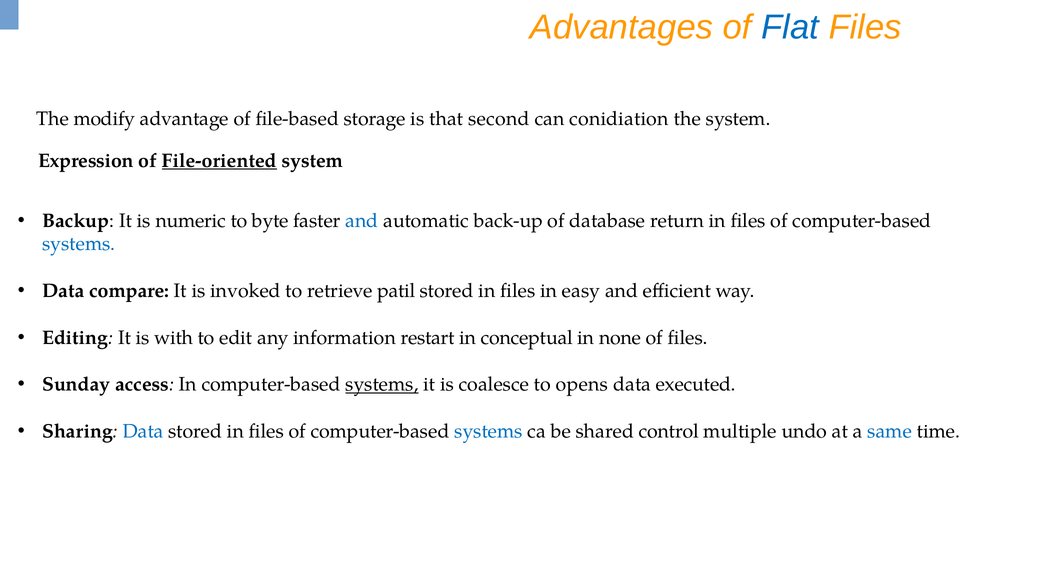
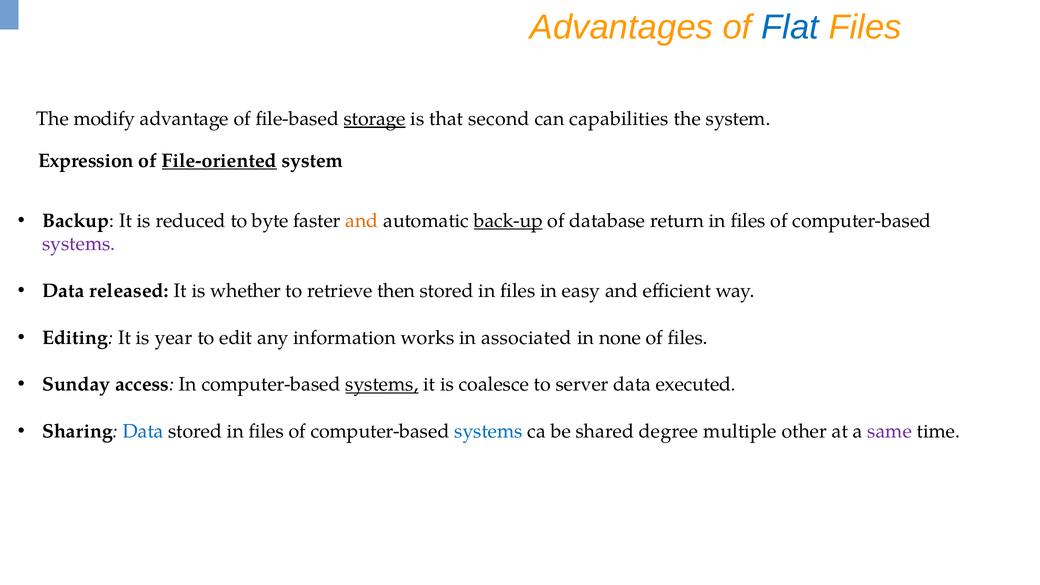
storage underline: none -> present
conidiation: conidiation -> capabilities
numeric: numeric -> reduced
and at (362, 221) colour: blue -> orange
back-up underline: none -> present
systems at (79, 244) colour: blue -> purple
compare: compare -> released
invoked: invoked -> whether
patil: patil -> then
with: with -> year
restart: restart -> works
conceptual: conceptual -> associated
opens: opens -> server
control: control -> degree
undo: undo -> other
same colour: blue -> purple
